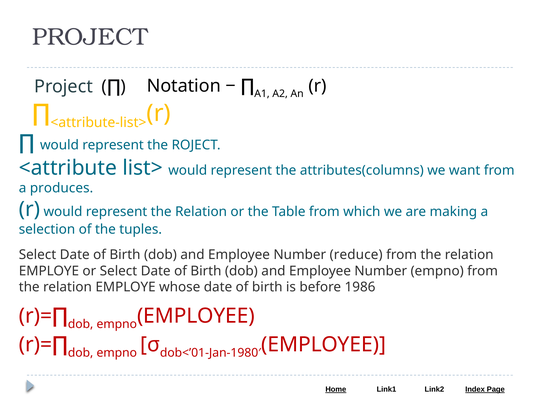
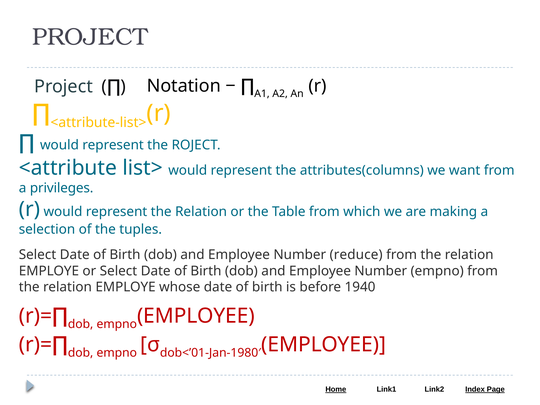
produces: produces -> privileges
1986: 1986 -> 1940
